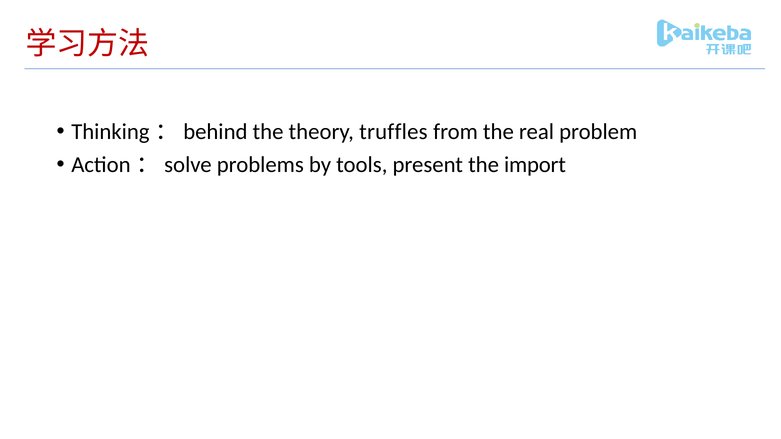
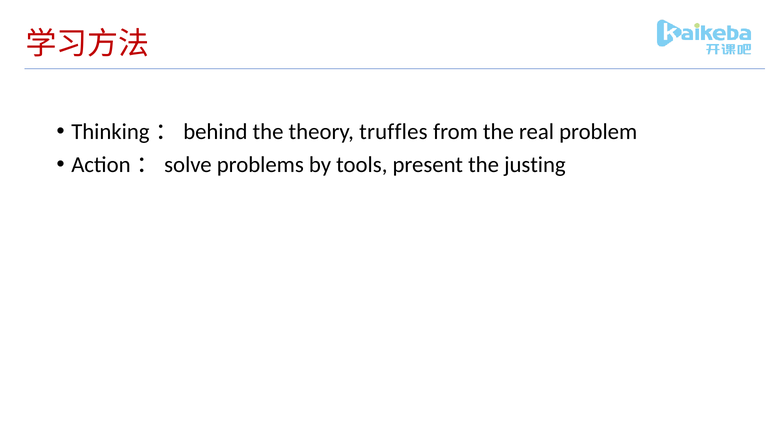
import: import -> justing
